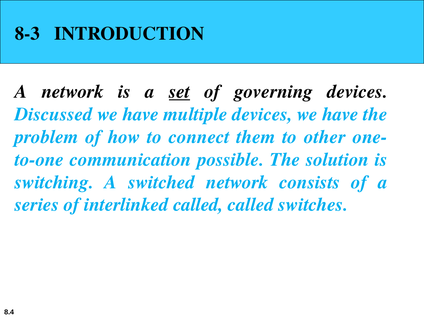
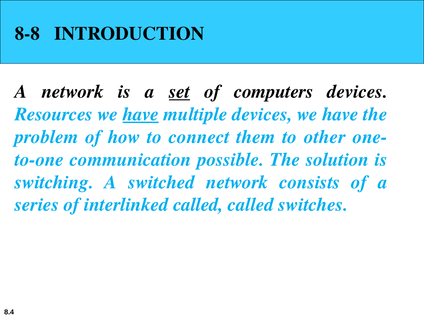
8-3: 8-3 -> 8-8
governing: governing -> computers
Discussed: Discussed -> Resources
have at (141, 114) underline: none -> present
